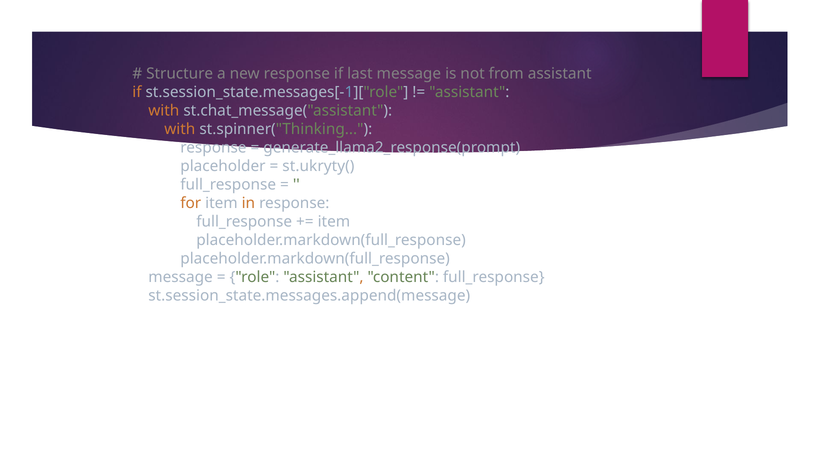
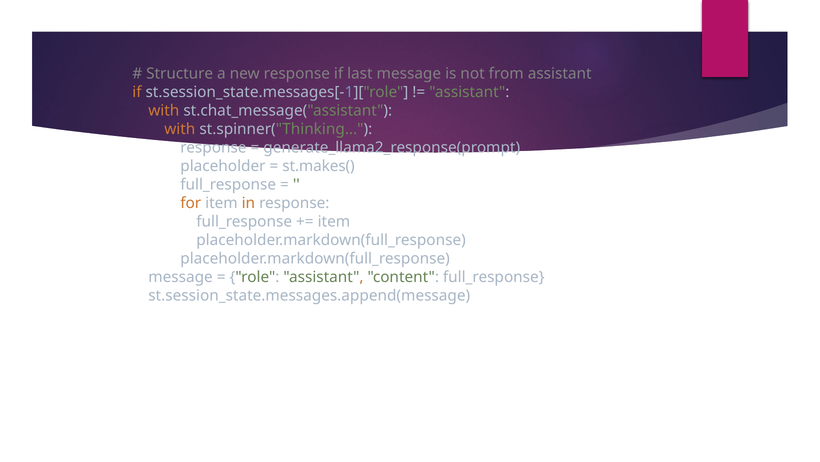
st.ukryty(: st.ukryty( -> st.makes(
